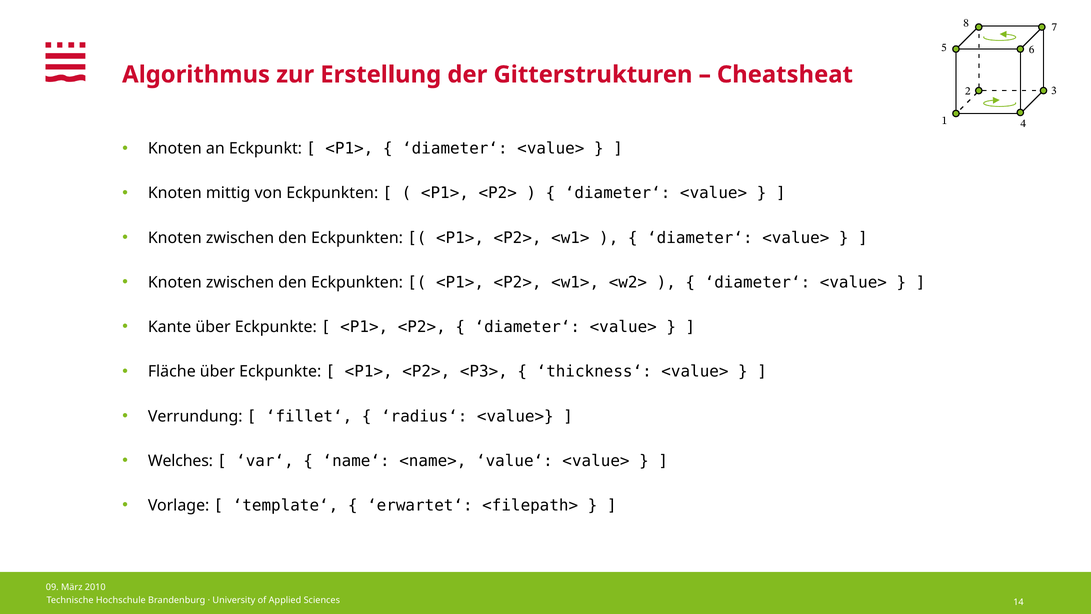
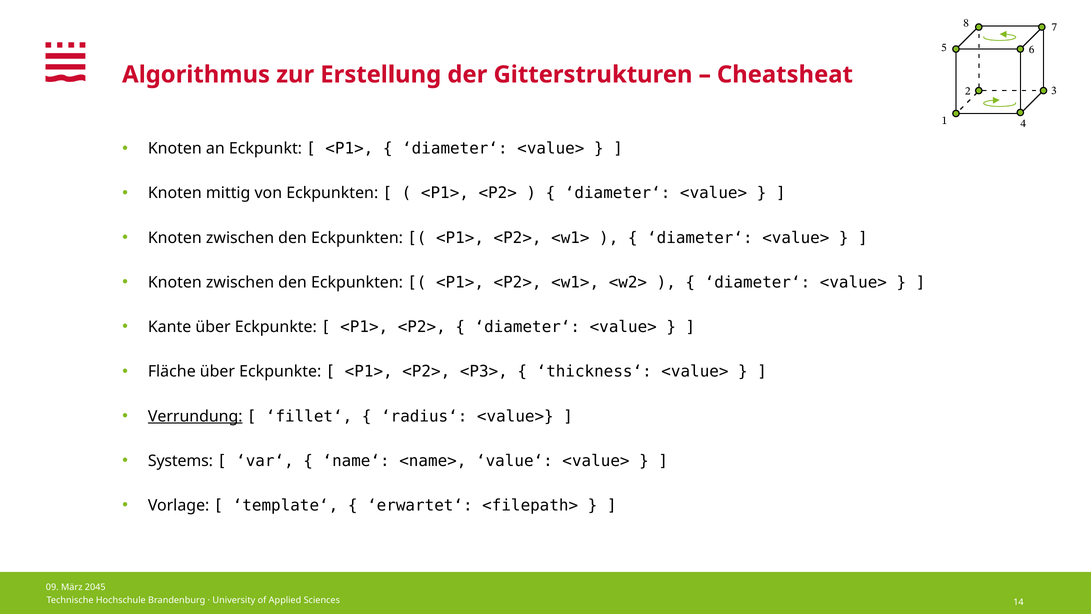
Verrundung underline: none -> present
Welches: Welches -> Systems
2010: 2010 -> 2045
